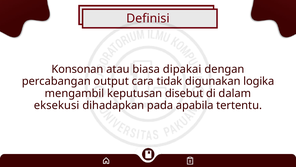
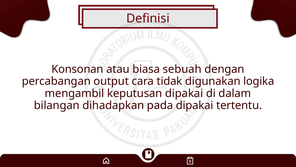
dipakai: dipakai -> sebuah
keputusan disebut: disebut -> dipakai
eksekusi: eksekusi -> bilangan
pada apabila: apabila -> dipakai
